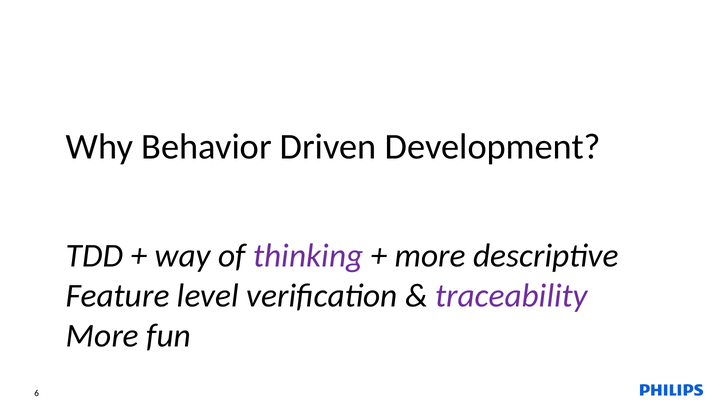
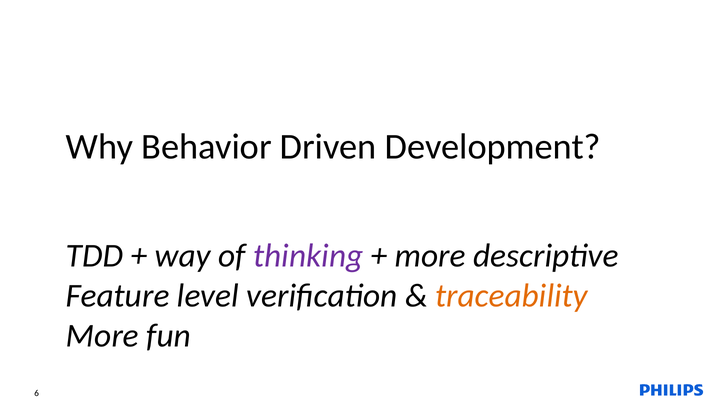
traceability colour: purple -> orange
